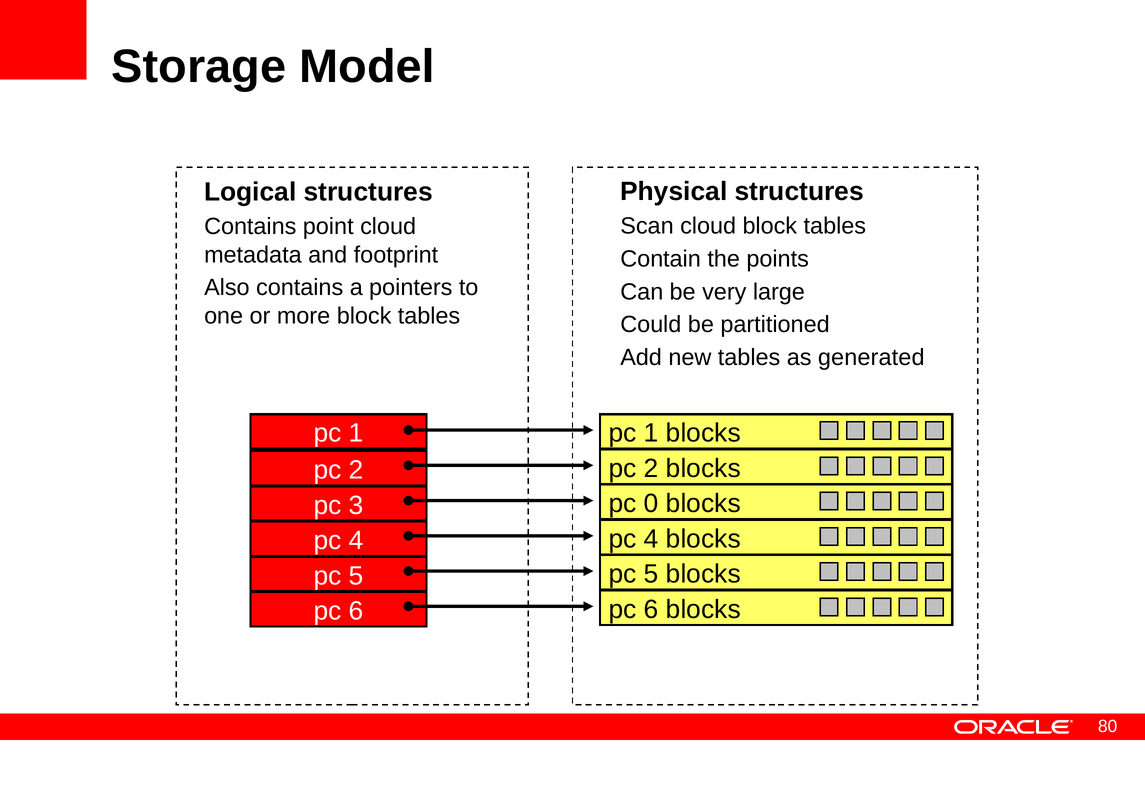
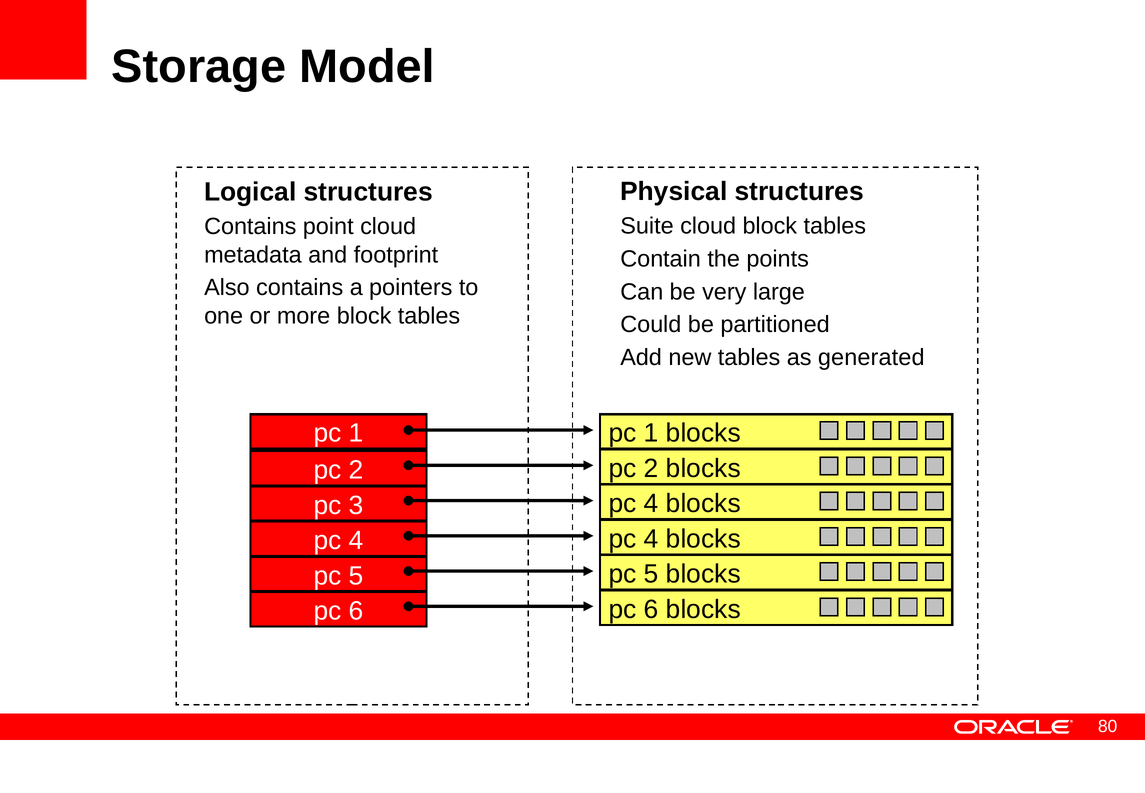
Scan: Scan -> Suite
0 at (651, 504): 0 -> 4
